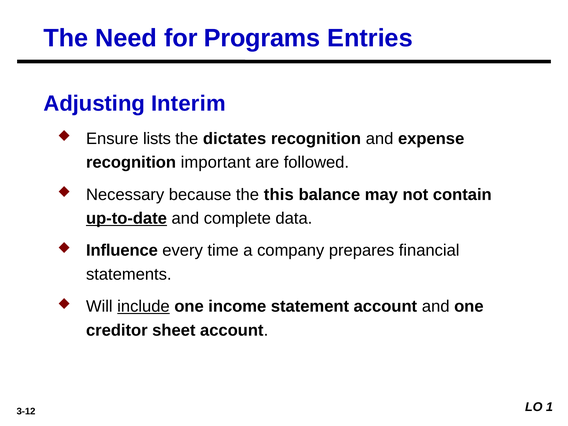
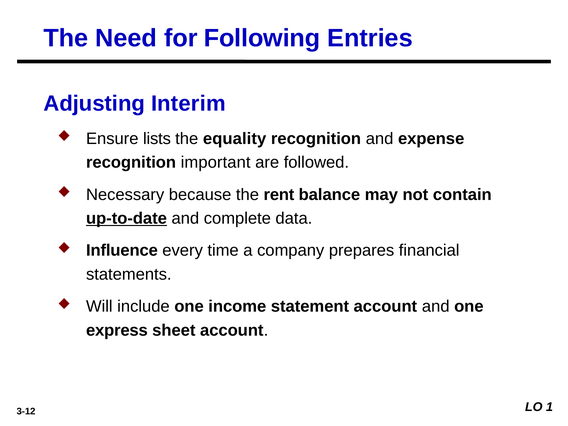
Programs: Programs -> Following
dictates: dictates -> equality
this: this -> rent
include underline: present -> none
creditor: creditor -> express
